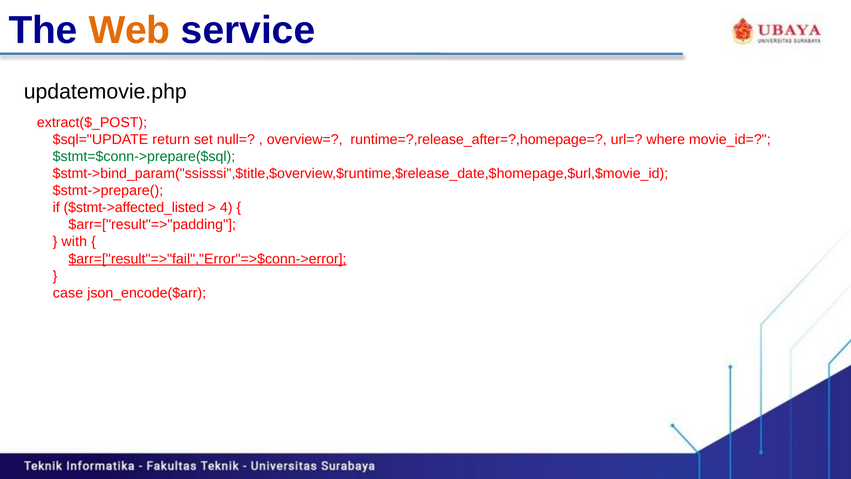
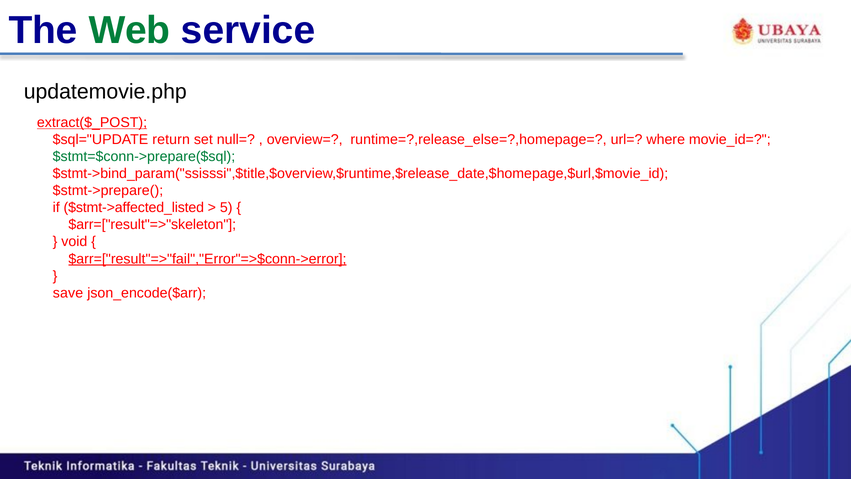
Web colour: orange -> green
extract($_POST underline: none -> present
runtime=?,release_after=?,homepage=: runtime=?,release_after=?,homepage= -> runtime=?,release_else=?,homepage=
4: 4 -> 5
$arr=["result"=>"padding: $arr=["result"=>"padding -> $arr=["result"=>"skeleton
with: with -> void
case: case -> save
